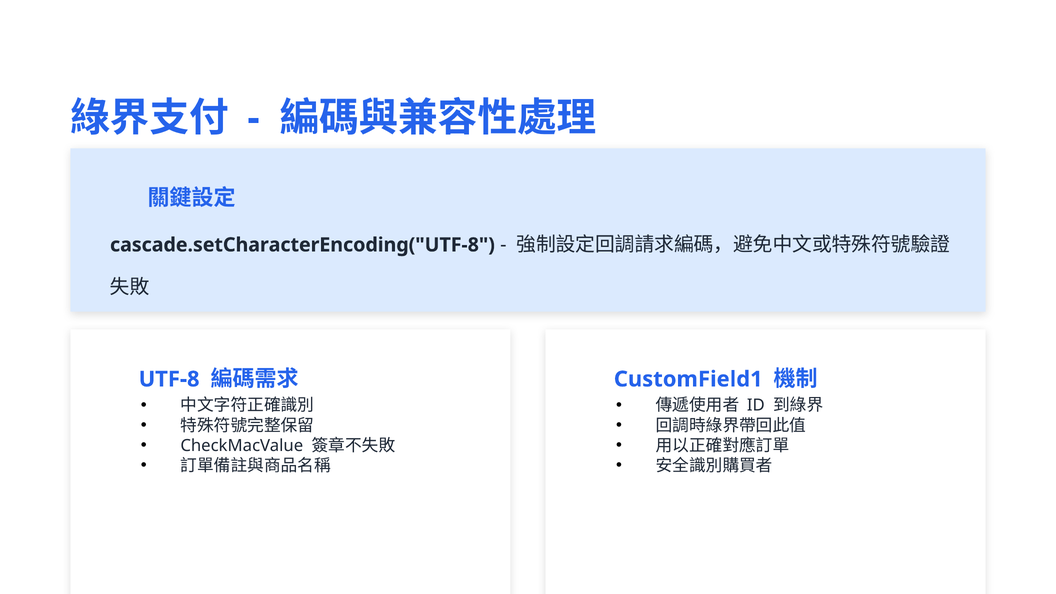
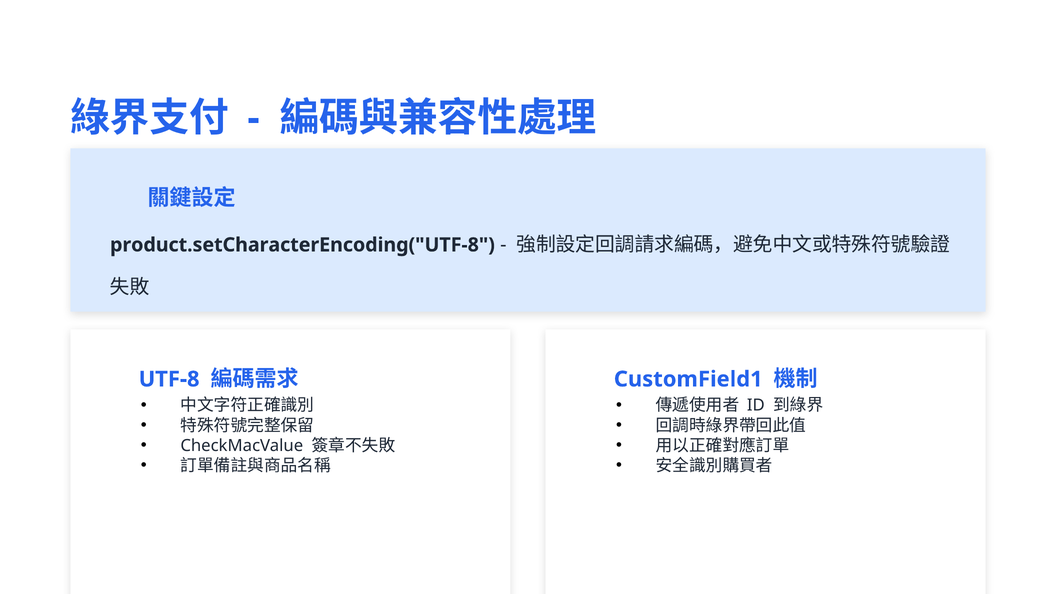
cascade.setCharacterEncoding("UTF-8: cascade.setCharacterEncoding("UTF-8 -> product.setCharacterEncoding("UTF-8
